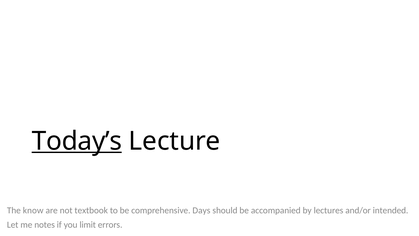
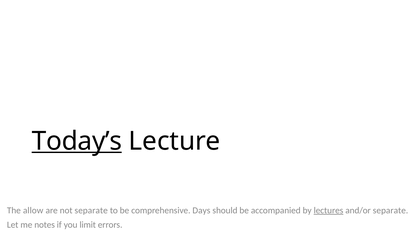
know: know -> allow
not textbook: textbook -> separate
lectures underline: none -> present
and/or intended: intended -> separate
